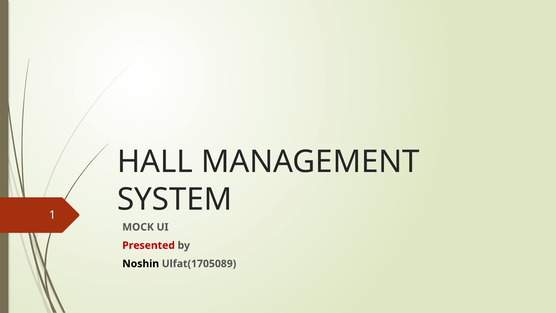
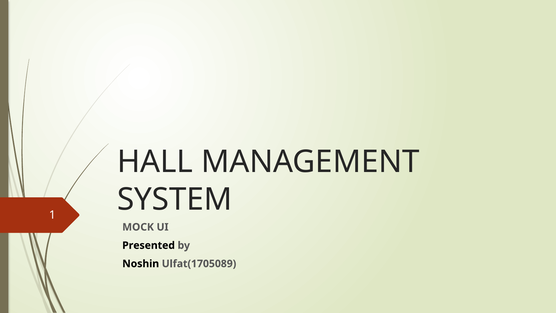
Presented colour: red -> black
